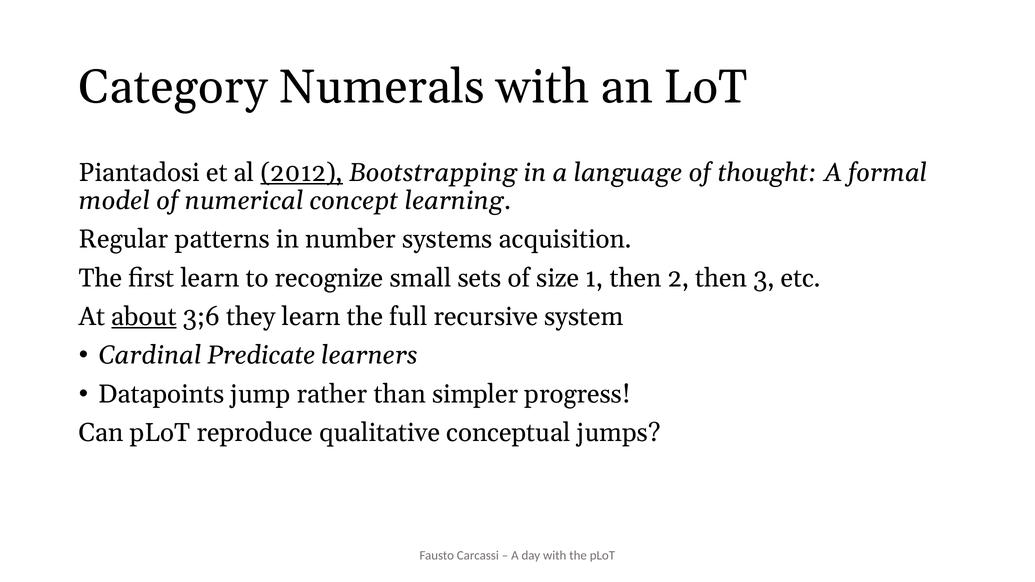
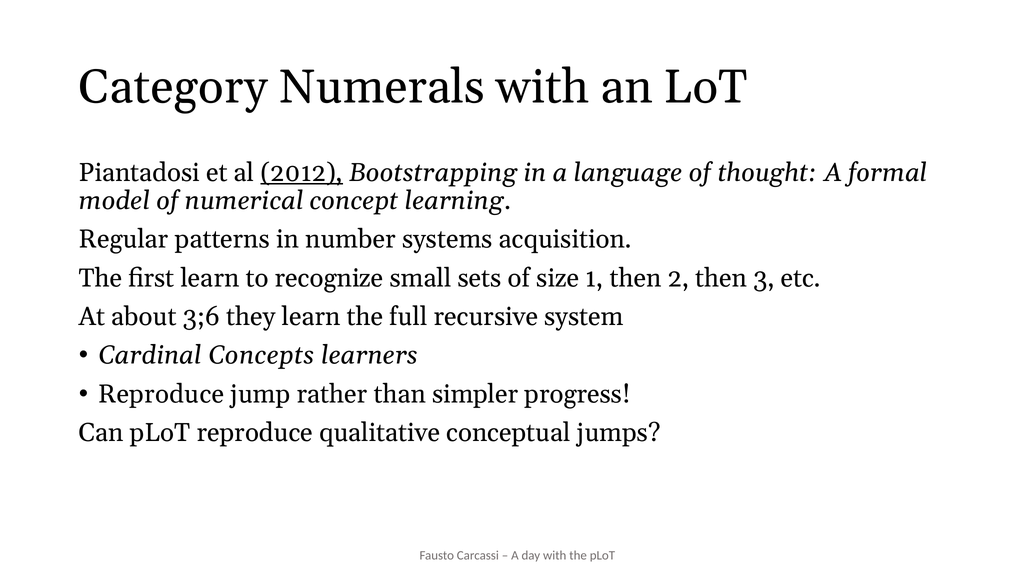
about underline: present -> none
Predicate: Predicate -> Concepts
Datapoints at (161, 394): Datapoints -> Reproduce
